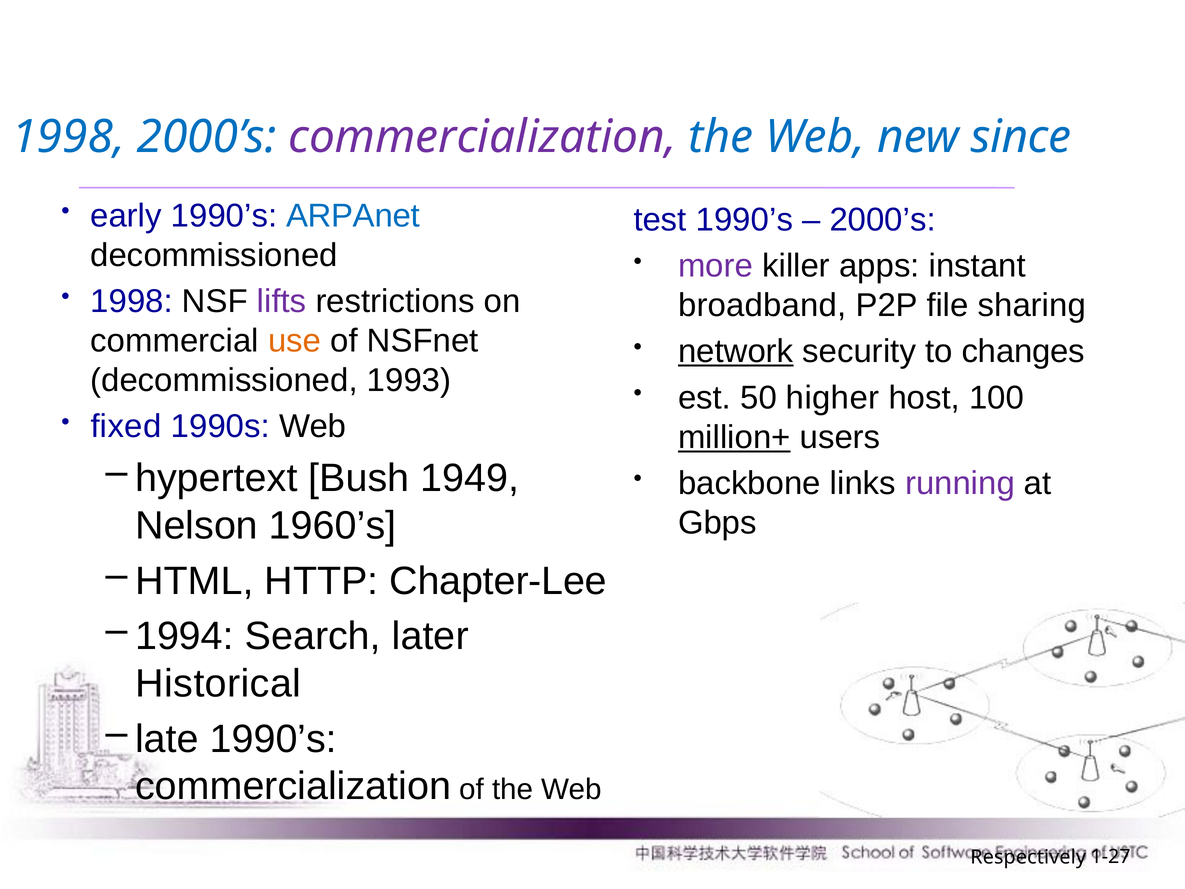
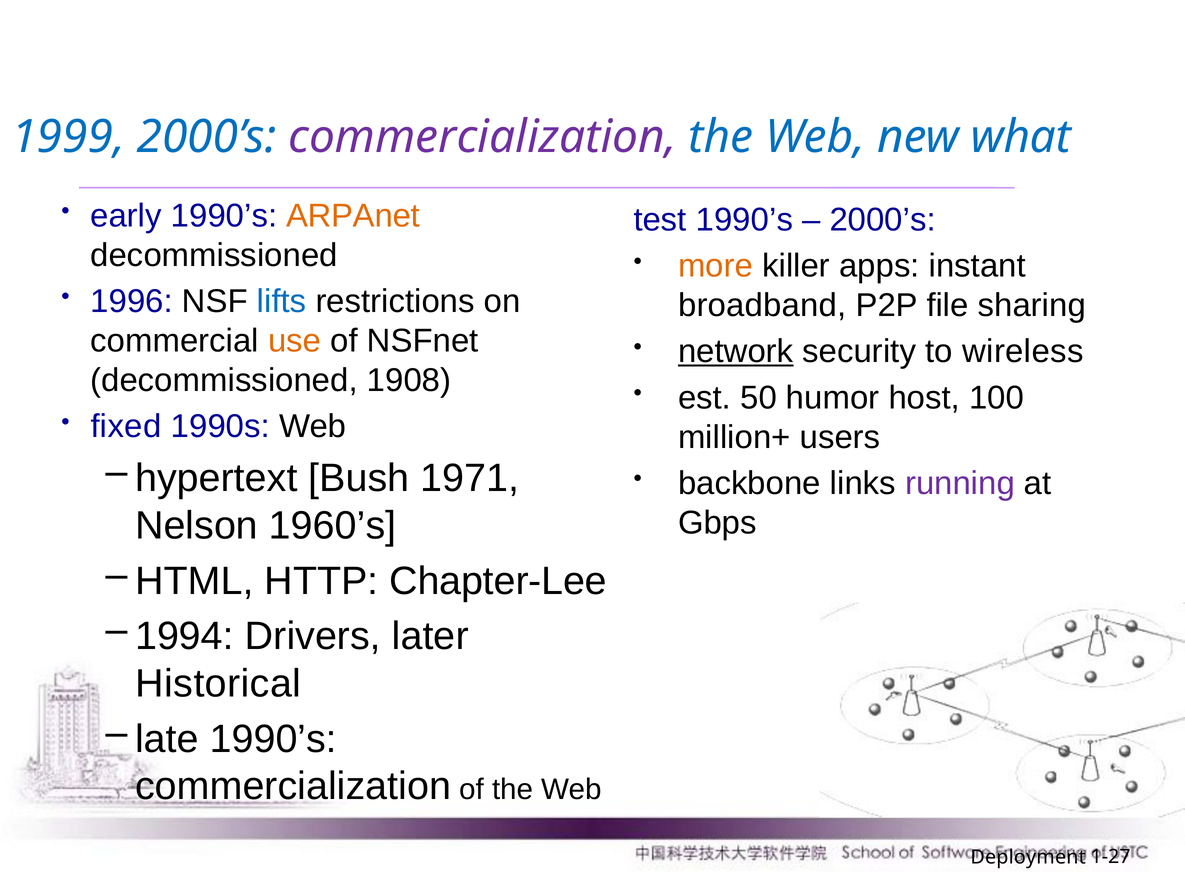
1998 at (68, 137): 1998 -> 1999
since: since -> what
ARPAnet colour: blue -> orange
more colour: purple -> orange
1998 at (132, 301): 1998 -> 1996
lifts colour: purple -> blue
changes: changes -> wireless
1993: 1993 -> 1908
higher: higher -> humor
million+ underline: present -> none
1949: 1949 -> 1971
Search: Search -> Drivers
Respectively: Respectively -> Deployment
